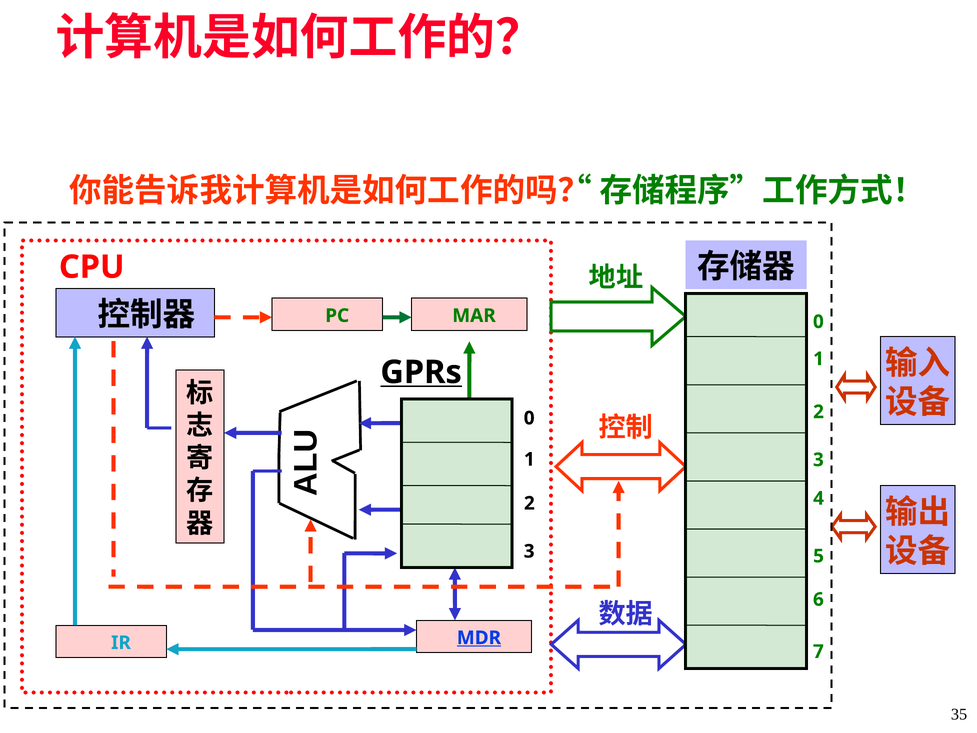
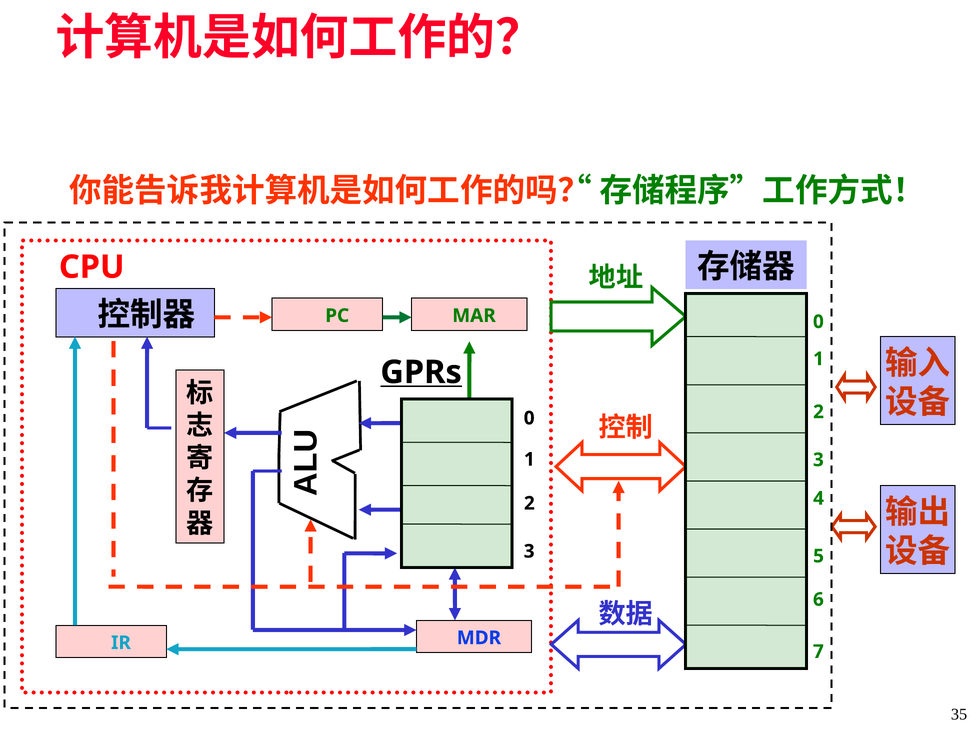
MDR underline: present -> none
